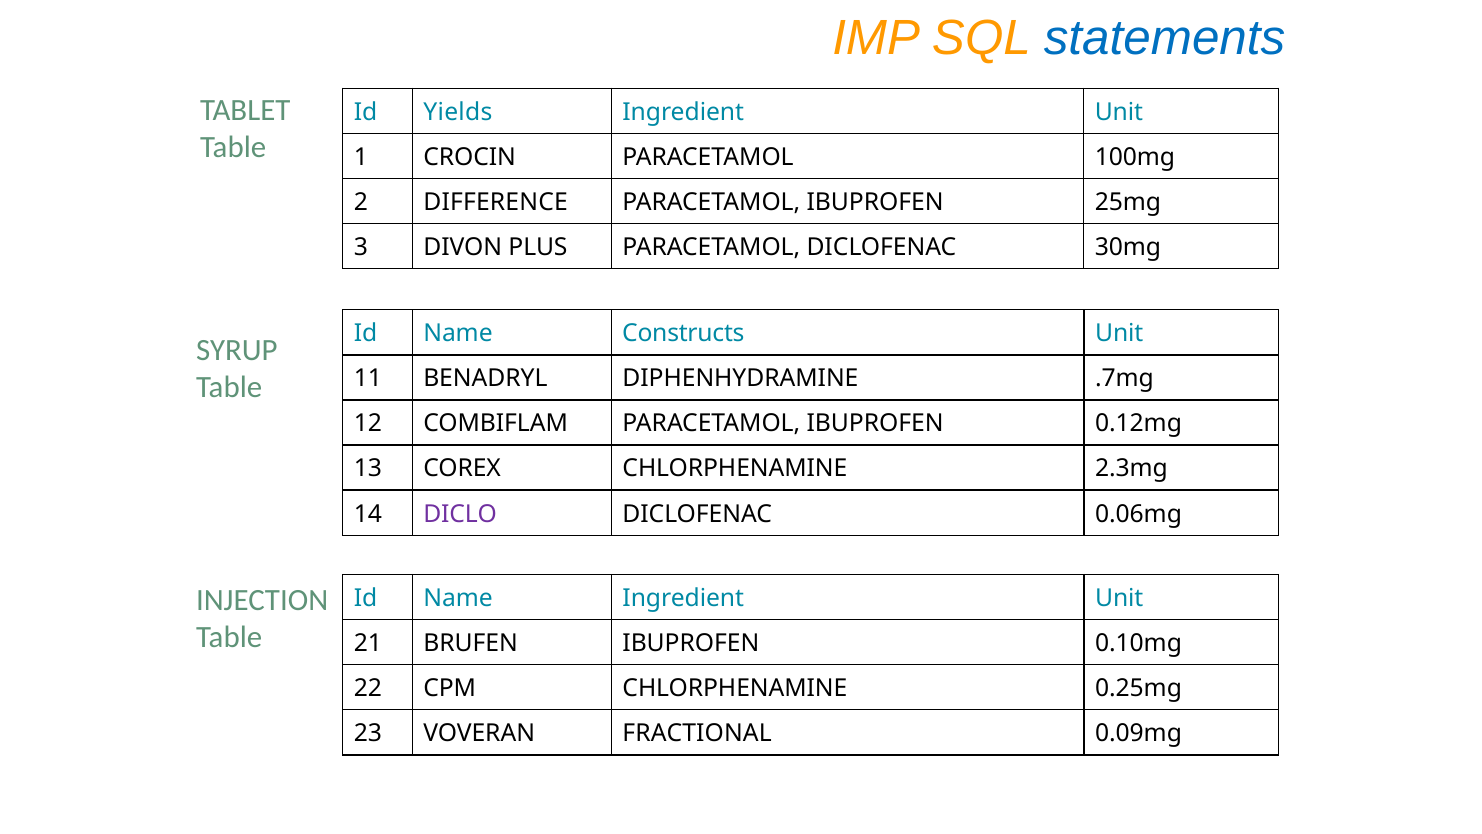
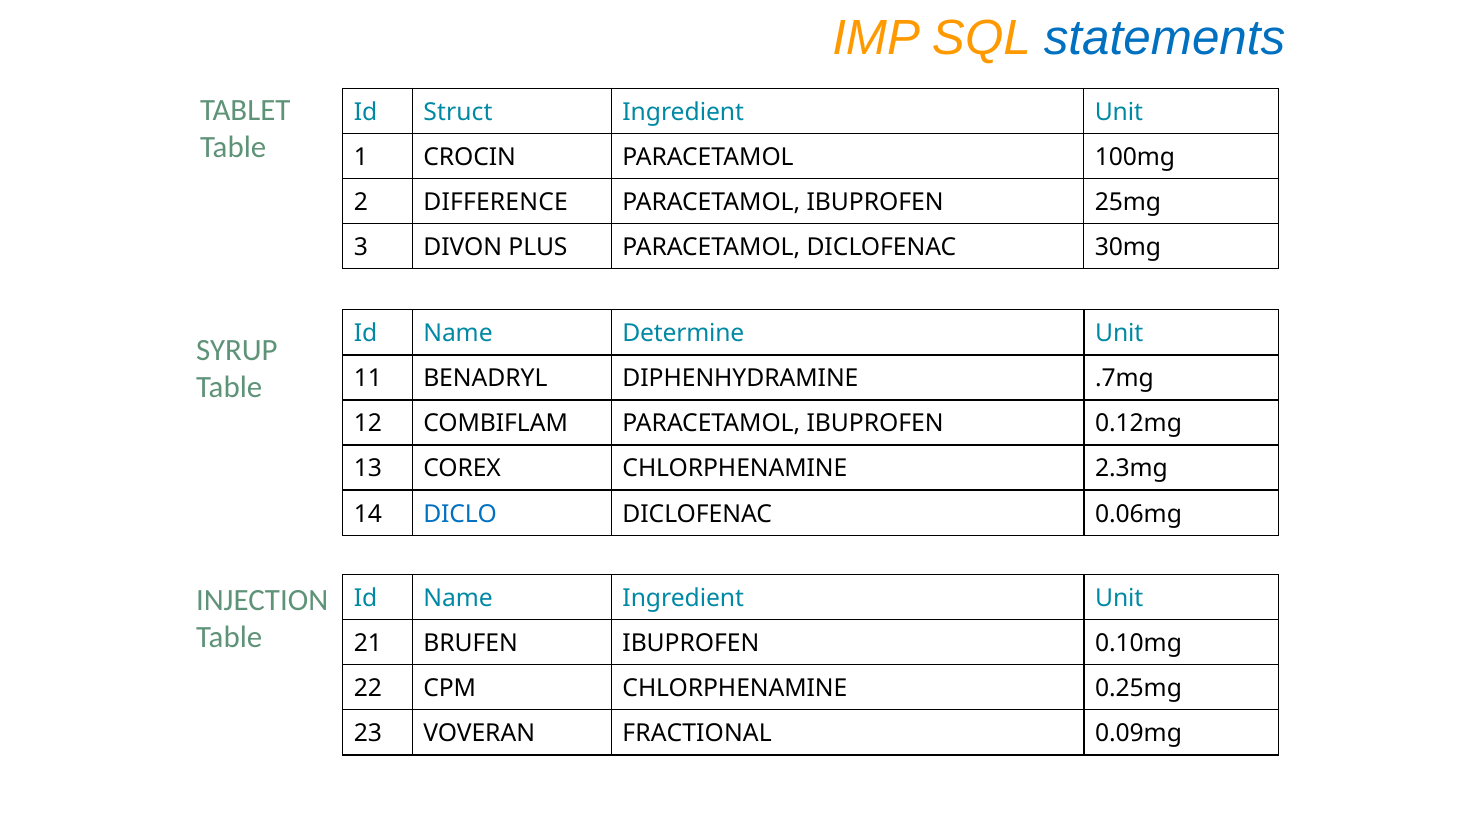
Yields: Yields -> Struct
Constructs: Constructs -> Determine
DICLO colour: purple -> blue
